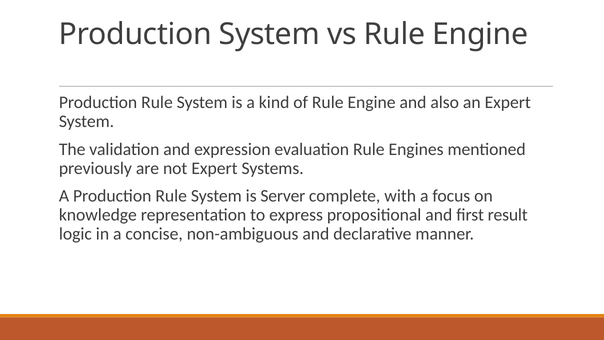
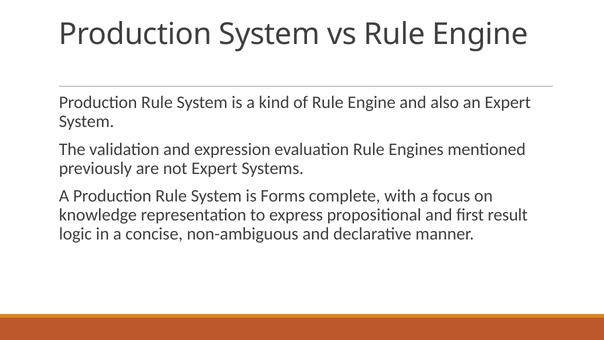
Server: Server -> Forms
